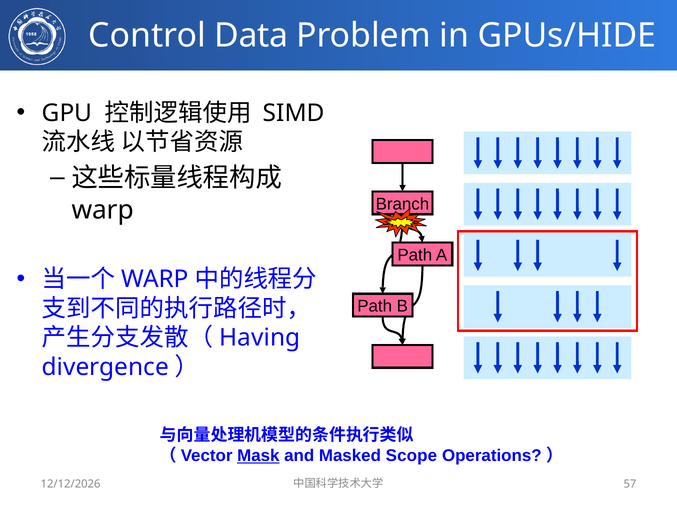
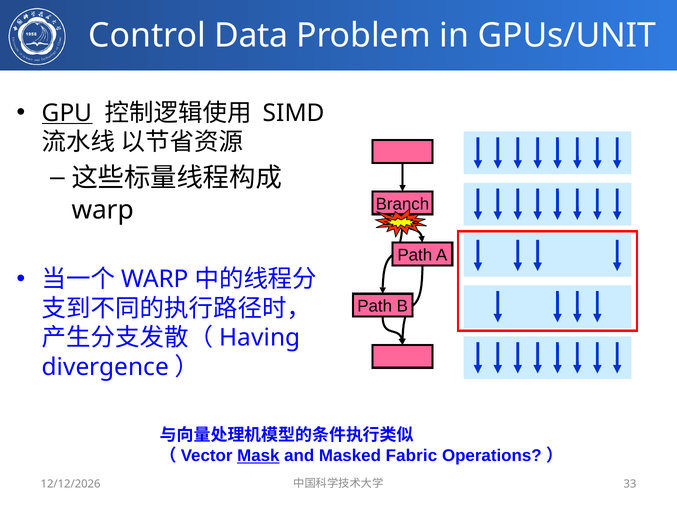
GPUs/HIDE: GPUs/HIDE -> GPUs/UNIT
GPU underline: none -> present
Scope: Scope -> Fabric
57: 57 -> 33
